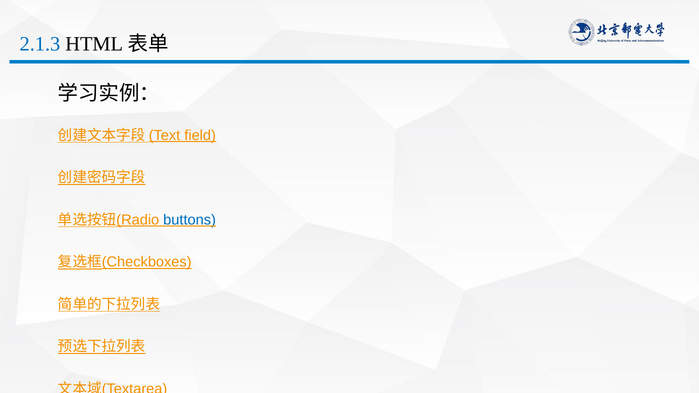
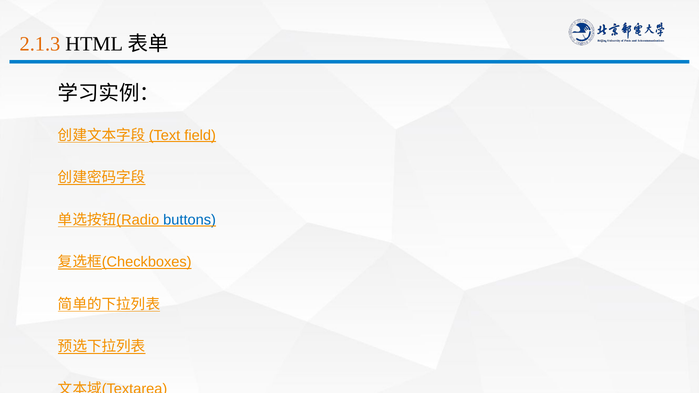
2.1.3 colour: blue -> orange
